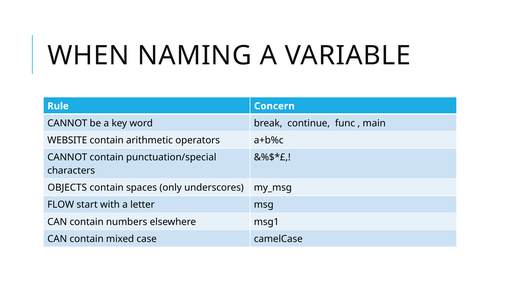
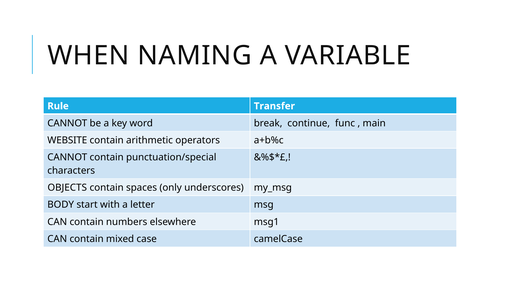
Concern: Concern -> Transfer
FLOW: FLOW -> BODY
